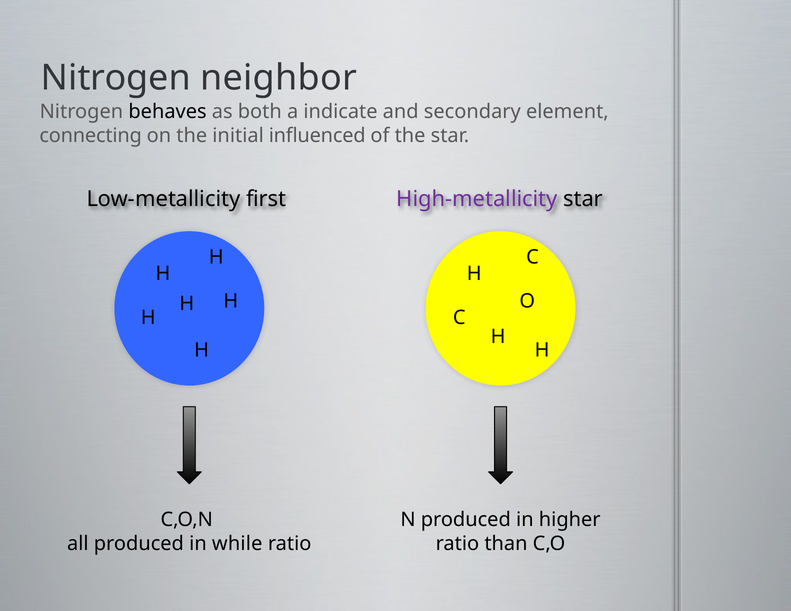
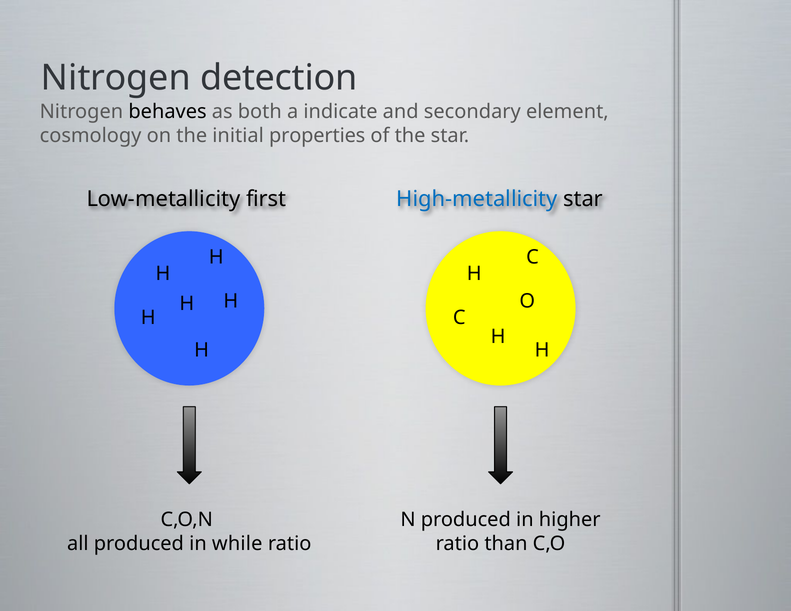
neighbor: neighbor -> detection
connecting: connecting -> cosmology
influenced: influenced -> properties
High-metallicity colour: purple -> blue
